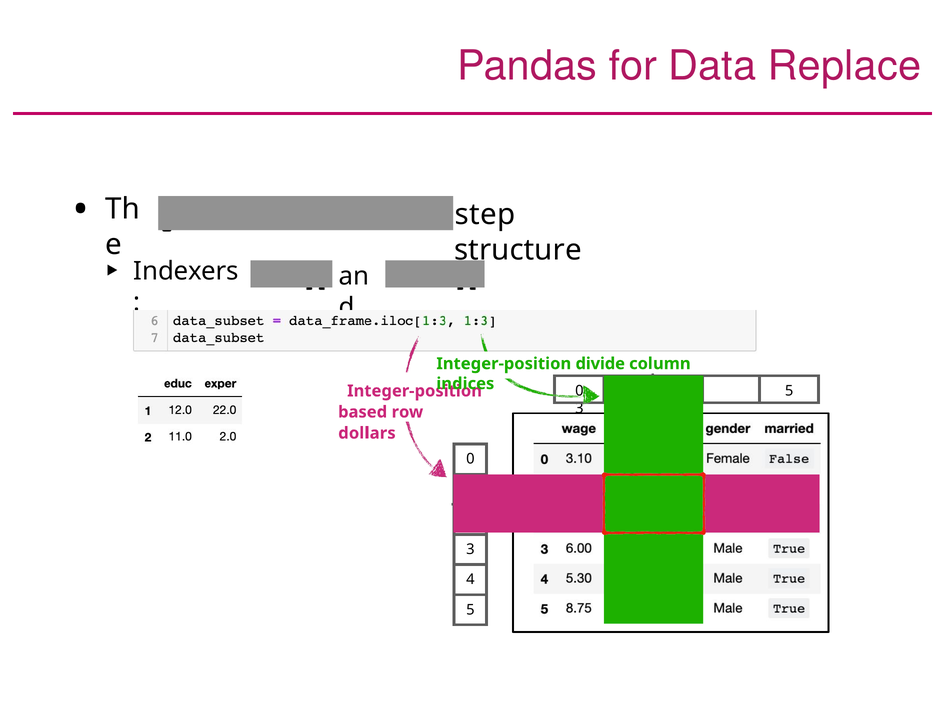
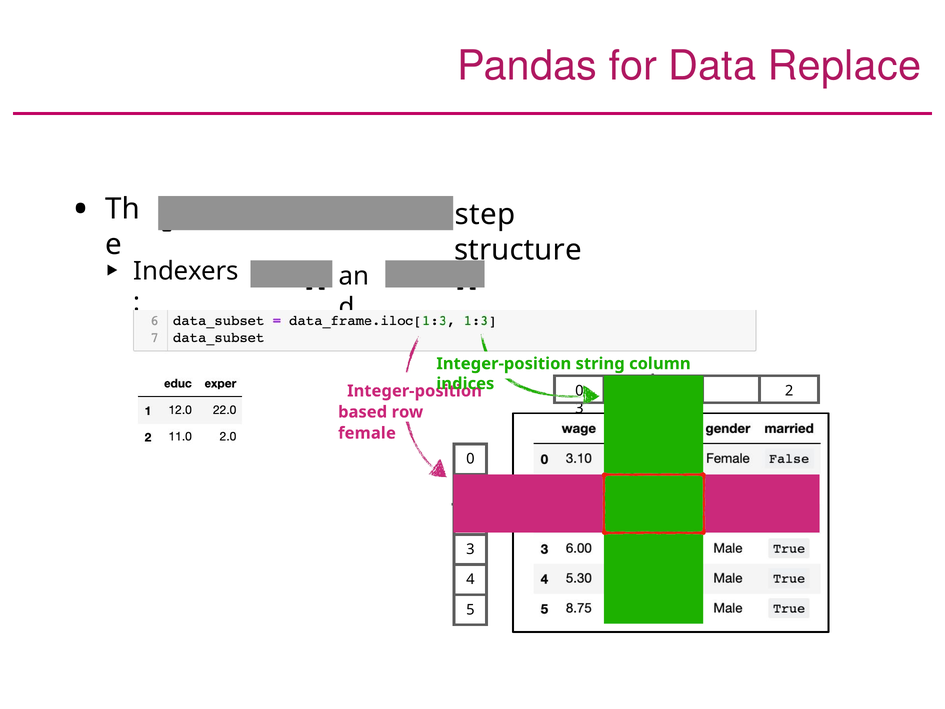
divide: divide -> string
5 at (789, 391): 5 -> 2
dollars: dollars -> female
